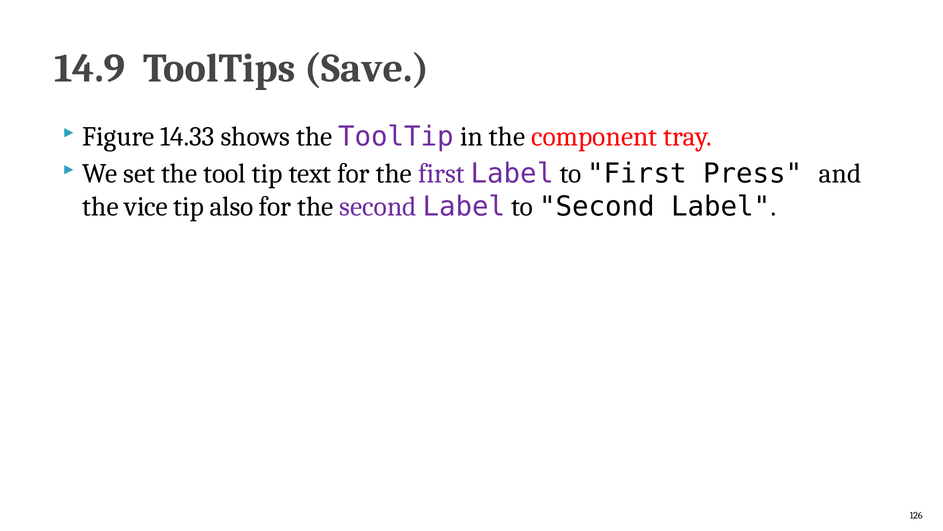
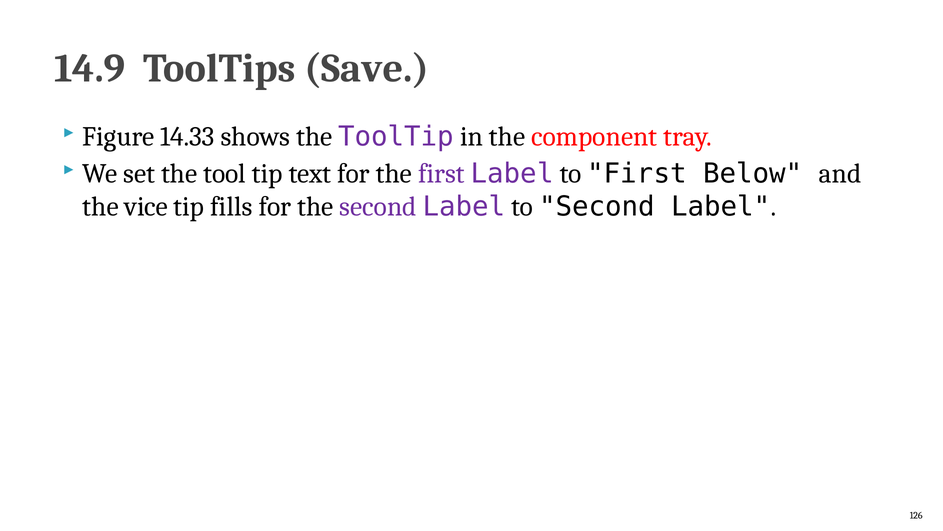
Press: Press -> Below
also: also -> fills
